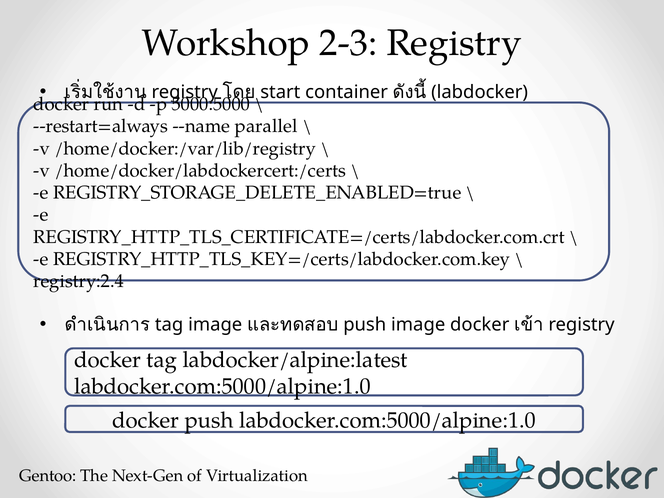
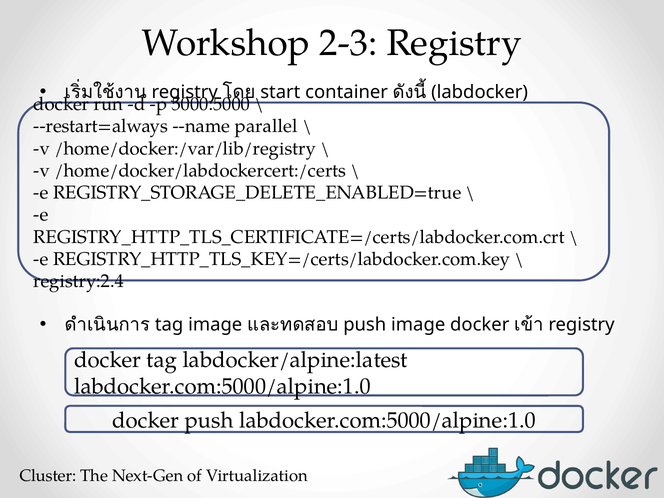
Gentoo: Gentoo -> Cluster
